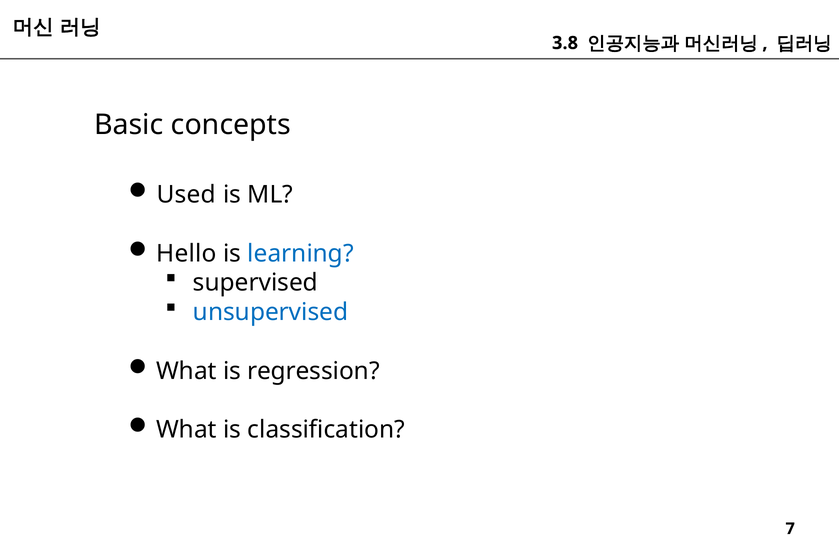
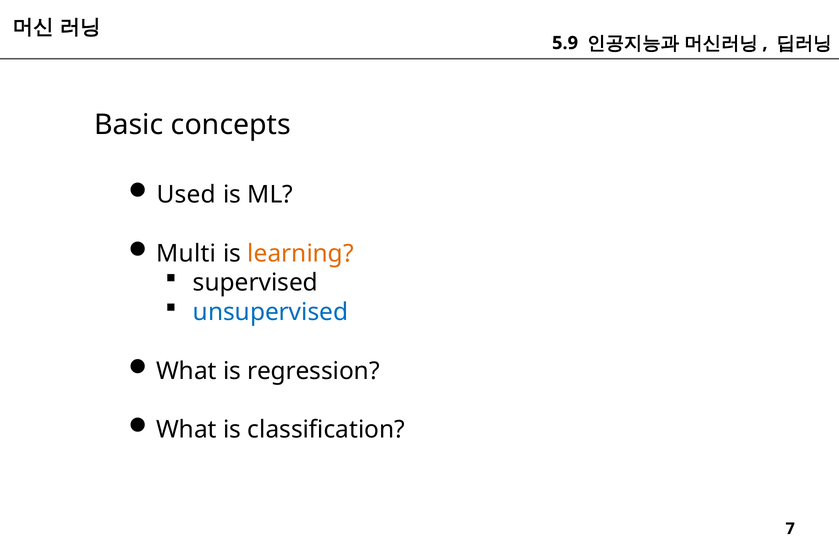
3.8: 3.8 -> 5.9
Hello: Hello -> Multi
learning colour: blue -> orange
